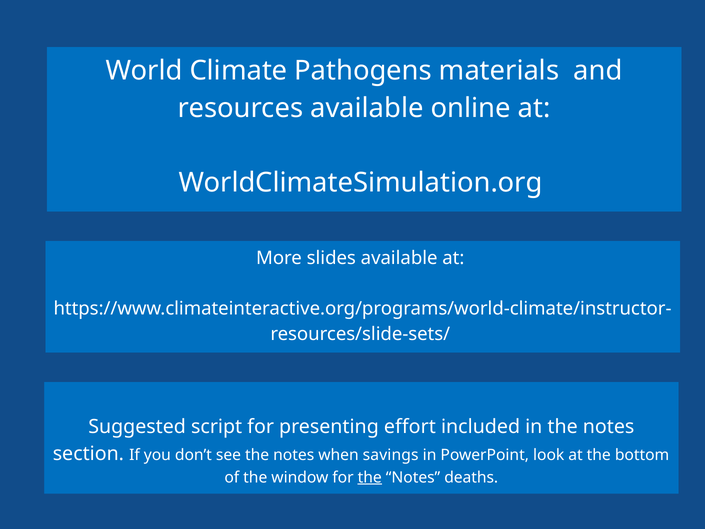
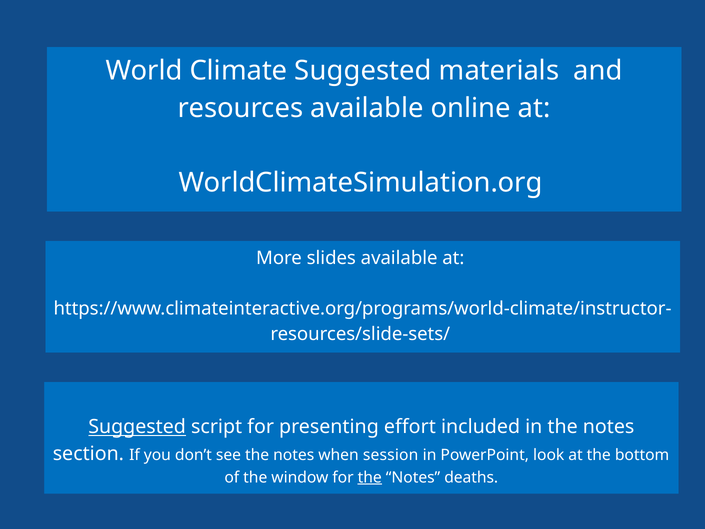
Climate Pathogens: Pathogens -> Suggested
Suggested at (137, 427) underline: none -> present
savings: savings -> session
